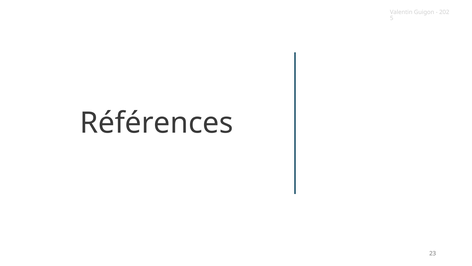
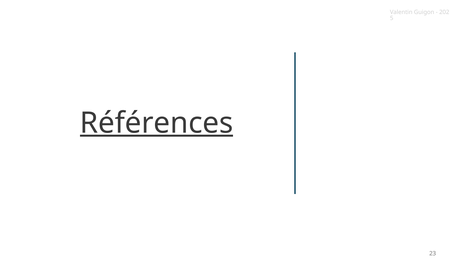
Références underline: none -> present
